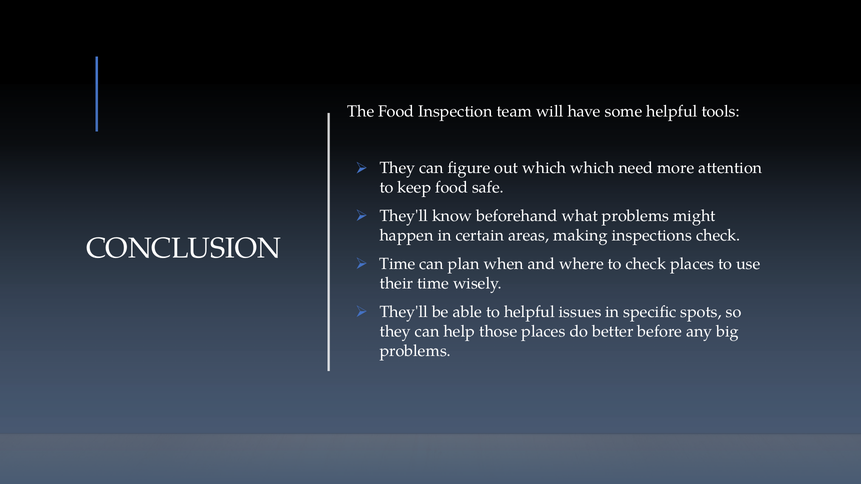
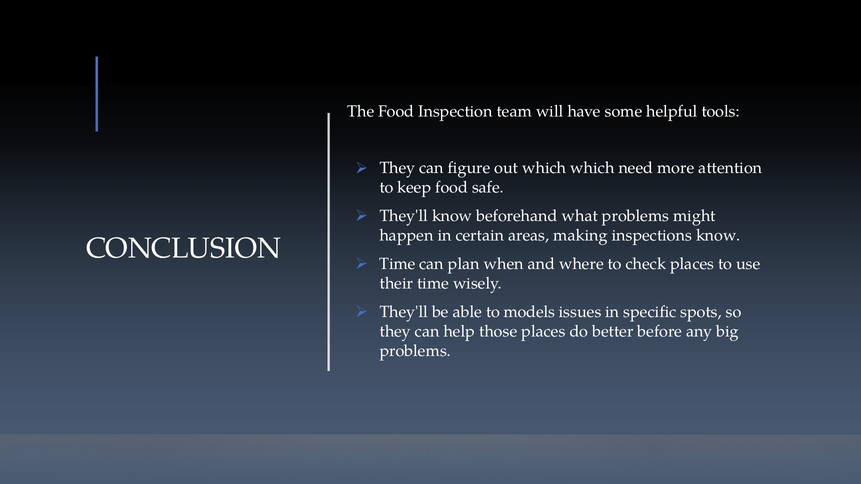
inspections check: check -> know
to helpful: helpful -> models
